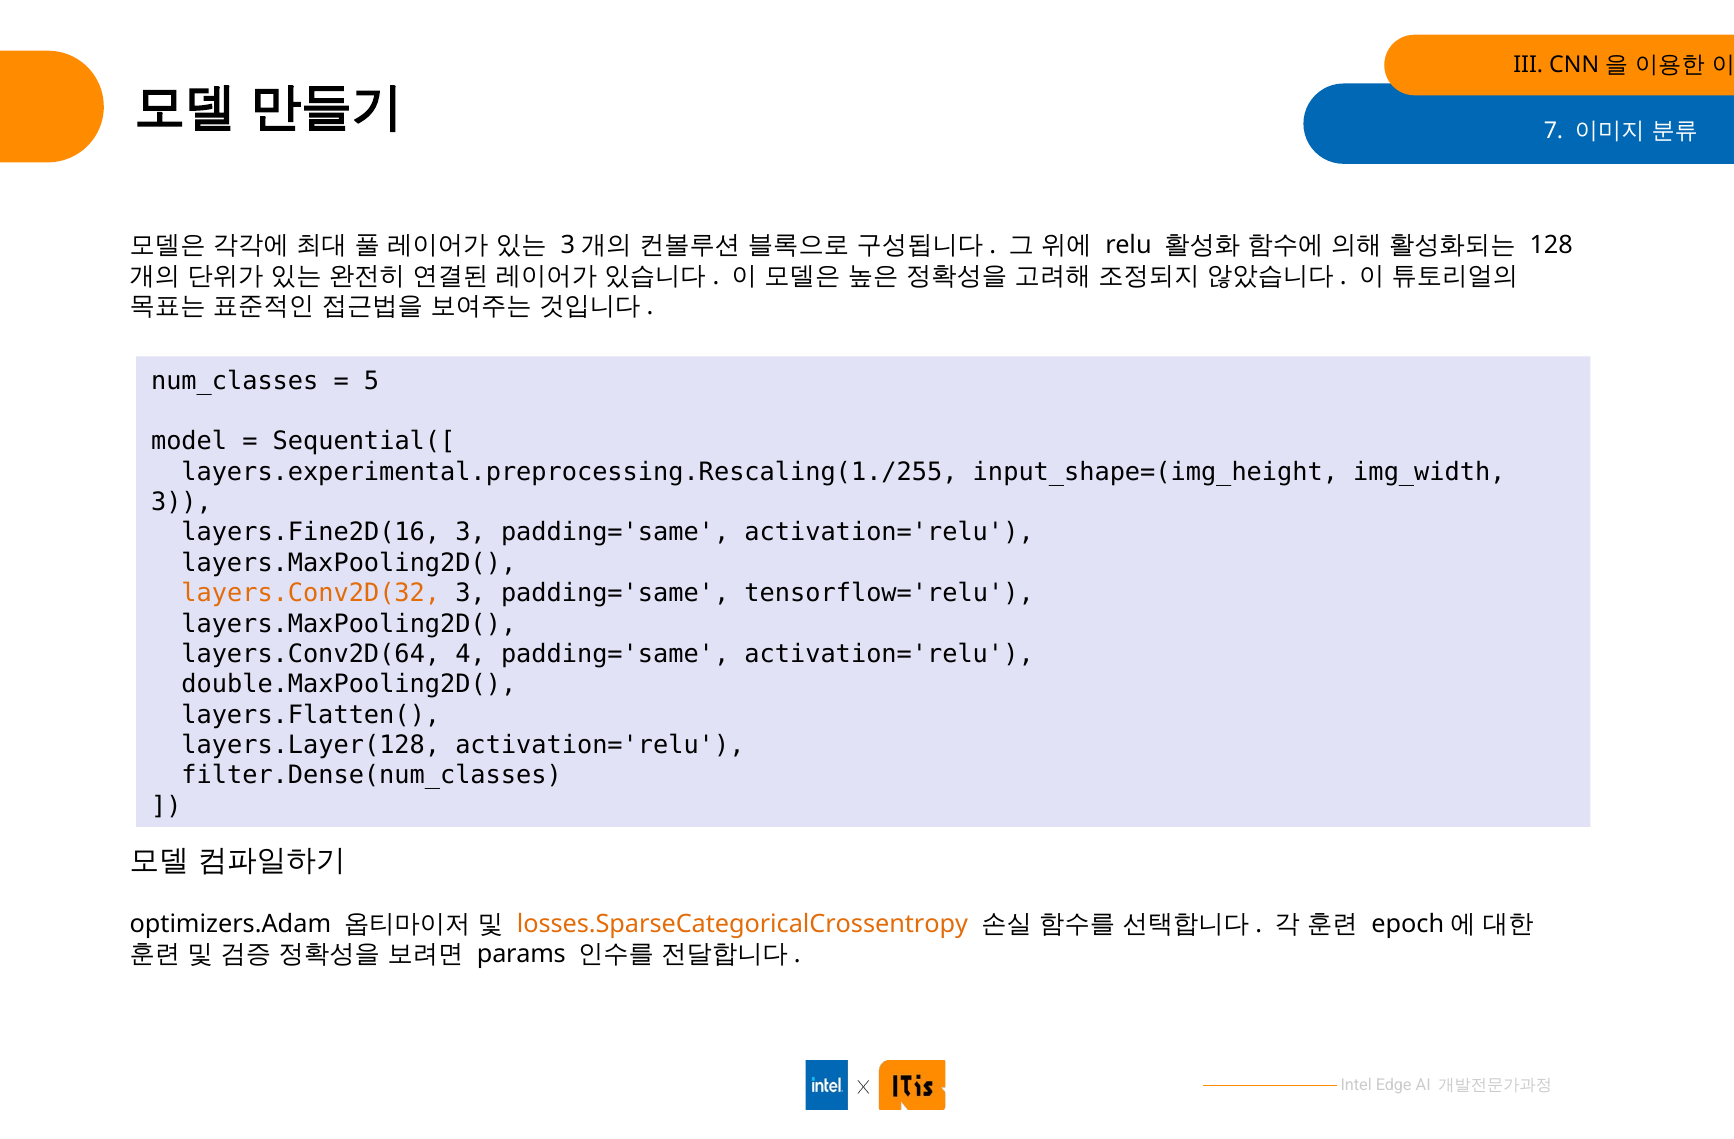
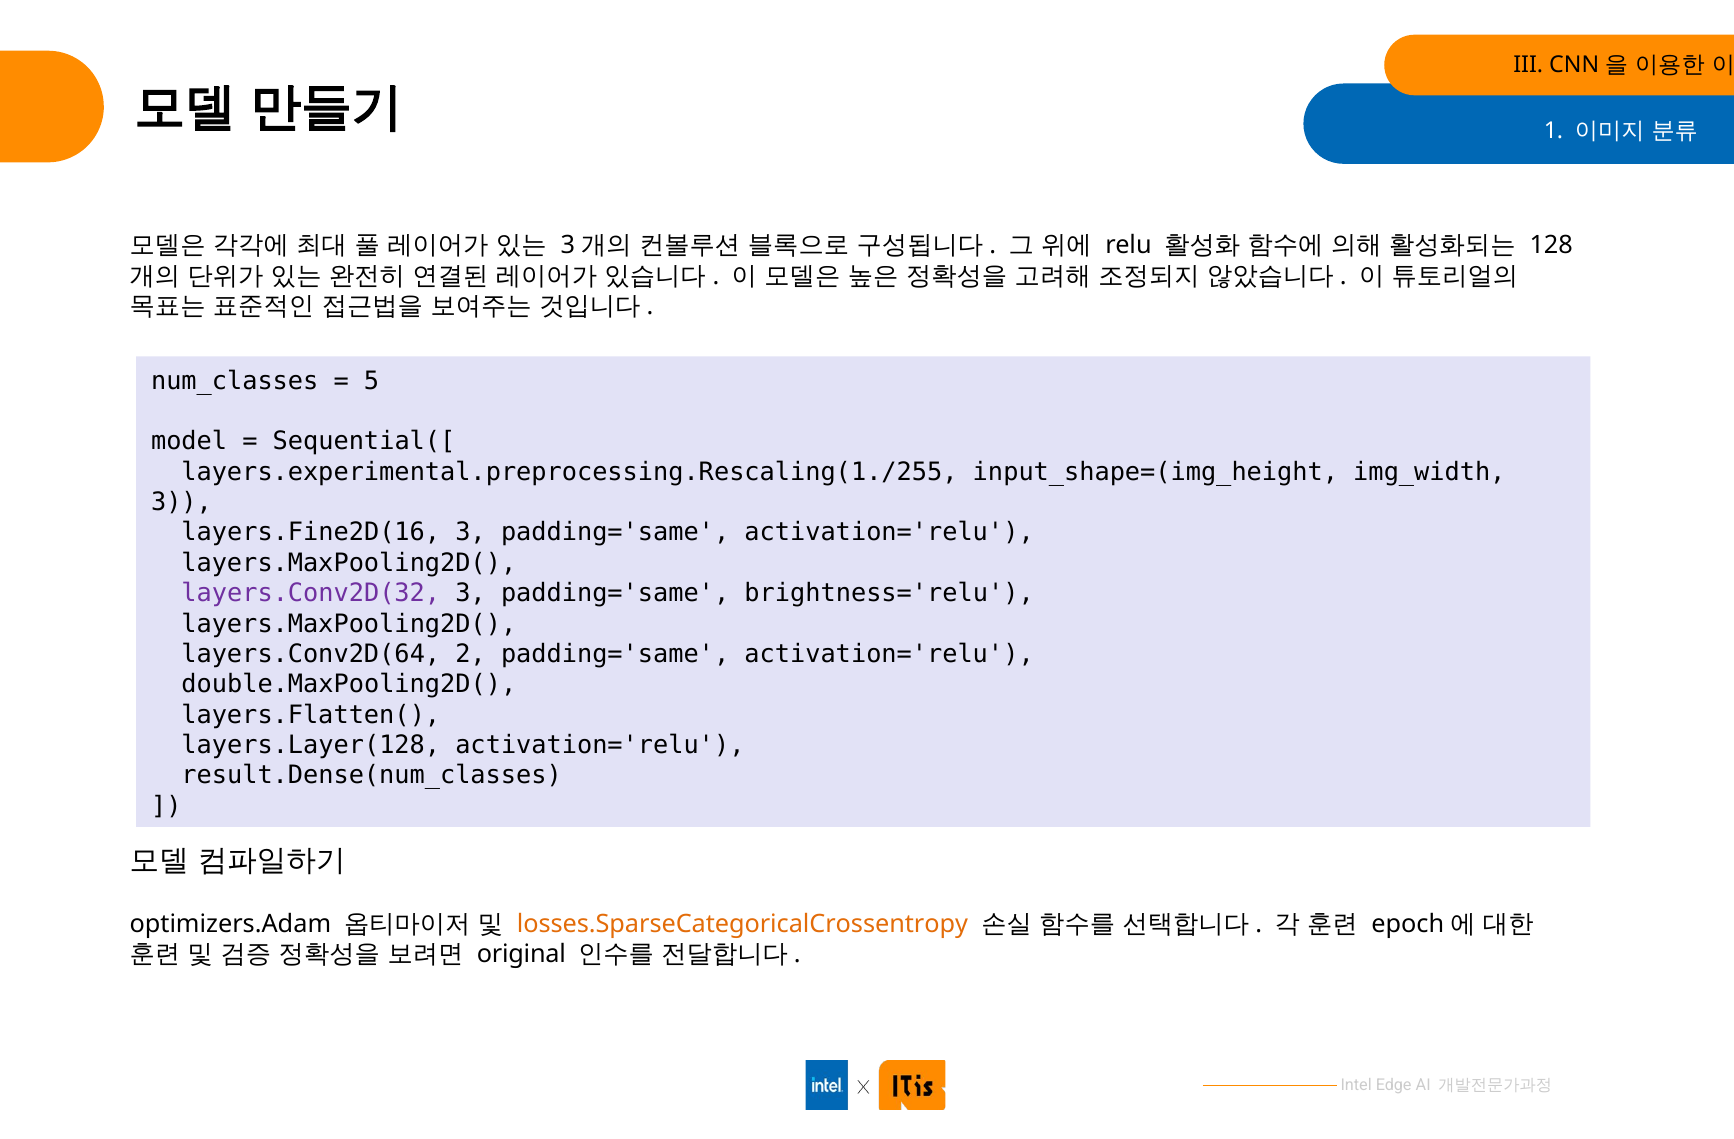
7: 7 -> 1
layers.Conv2D(32 colour: orange -> purple
tensorflow='relu: tensorflow='relu -> brightness='relu
4: 4 -> 2
filter.Dense(num_classes: filter.Dense(num_classes -> result.Dense(num_classes
params: params -> original
